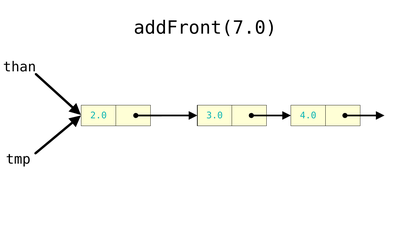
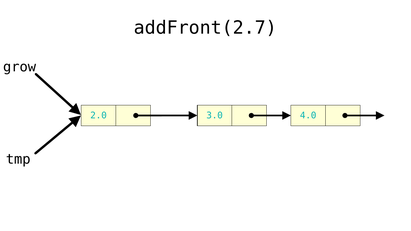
addFront(7.0: addFront(7.0 -> addFront(2.7
than: than -> grow
